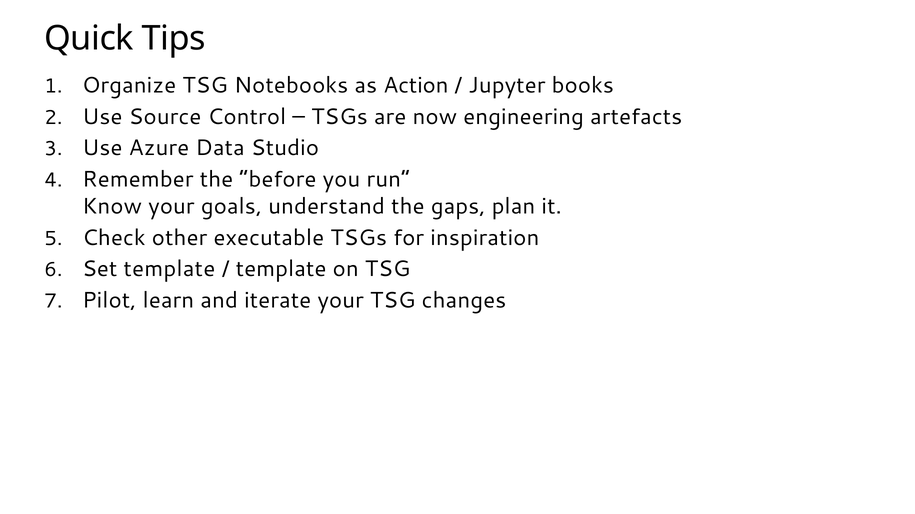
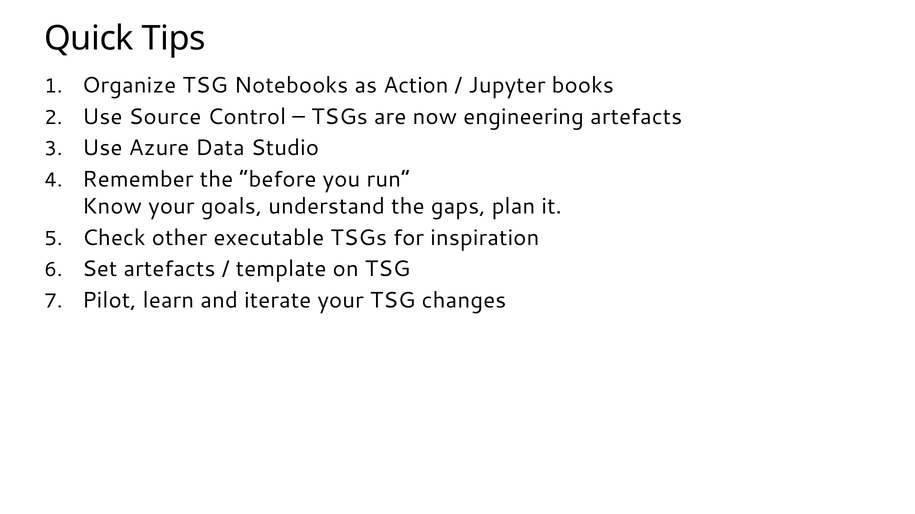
Set template: template -> artefacts
